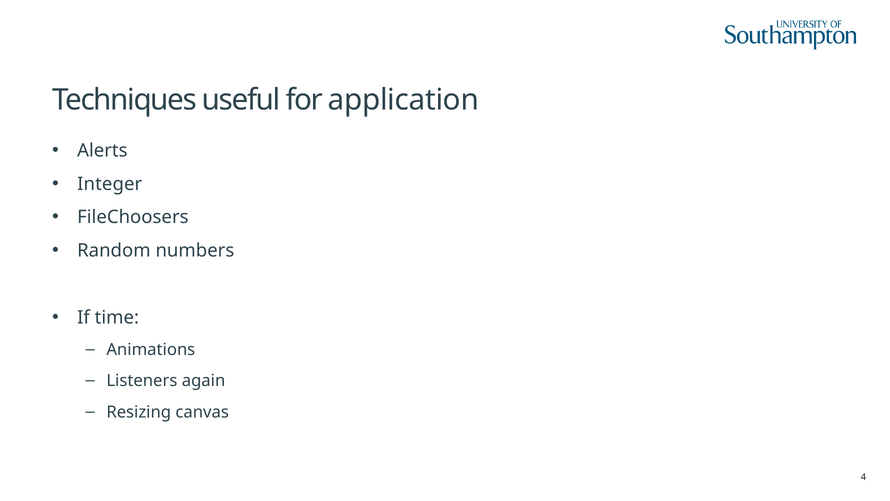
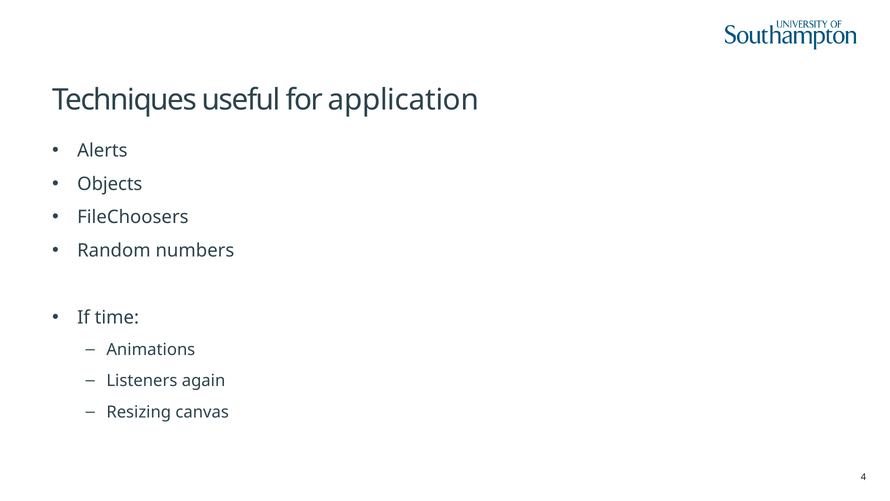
Integer: Integer -> Objects
